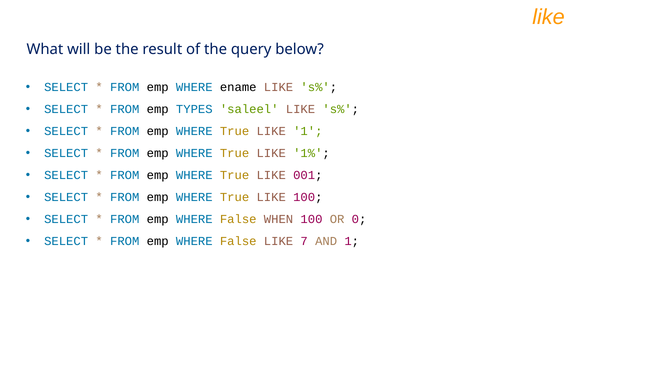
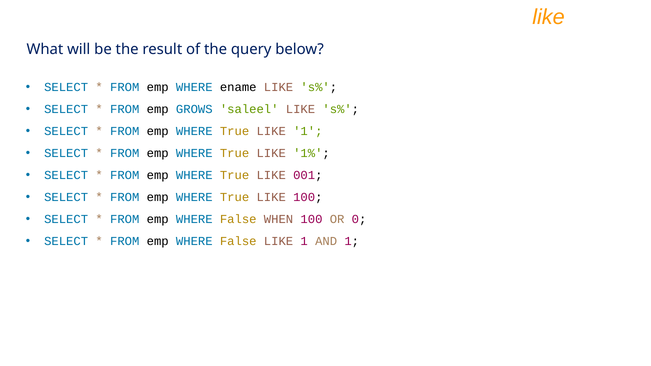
TYPES: TYPES -> GROWS
False LIKE 7: 7 -> 1
